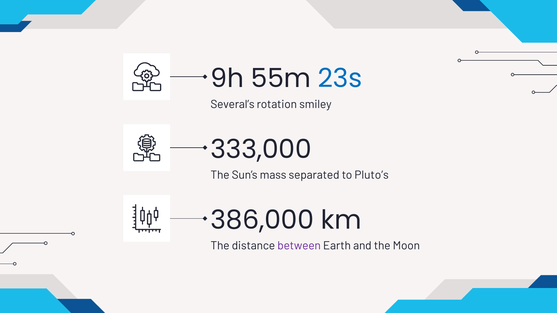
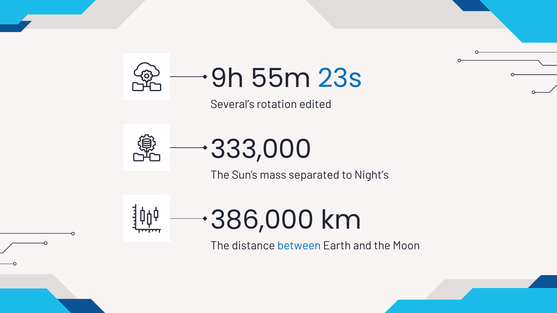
smiley: smiley -> edited
Pluto’s: Pluto’s -> Night’s
between colour: purple -> blue
